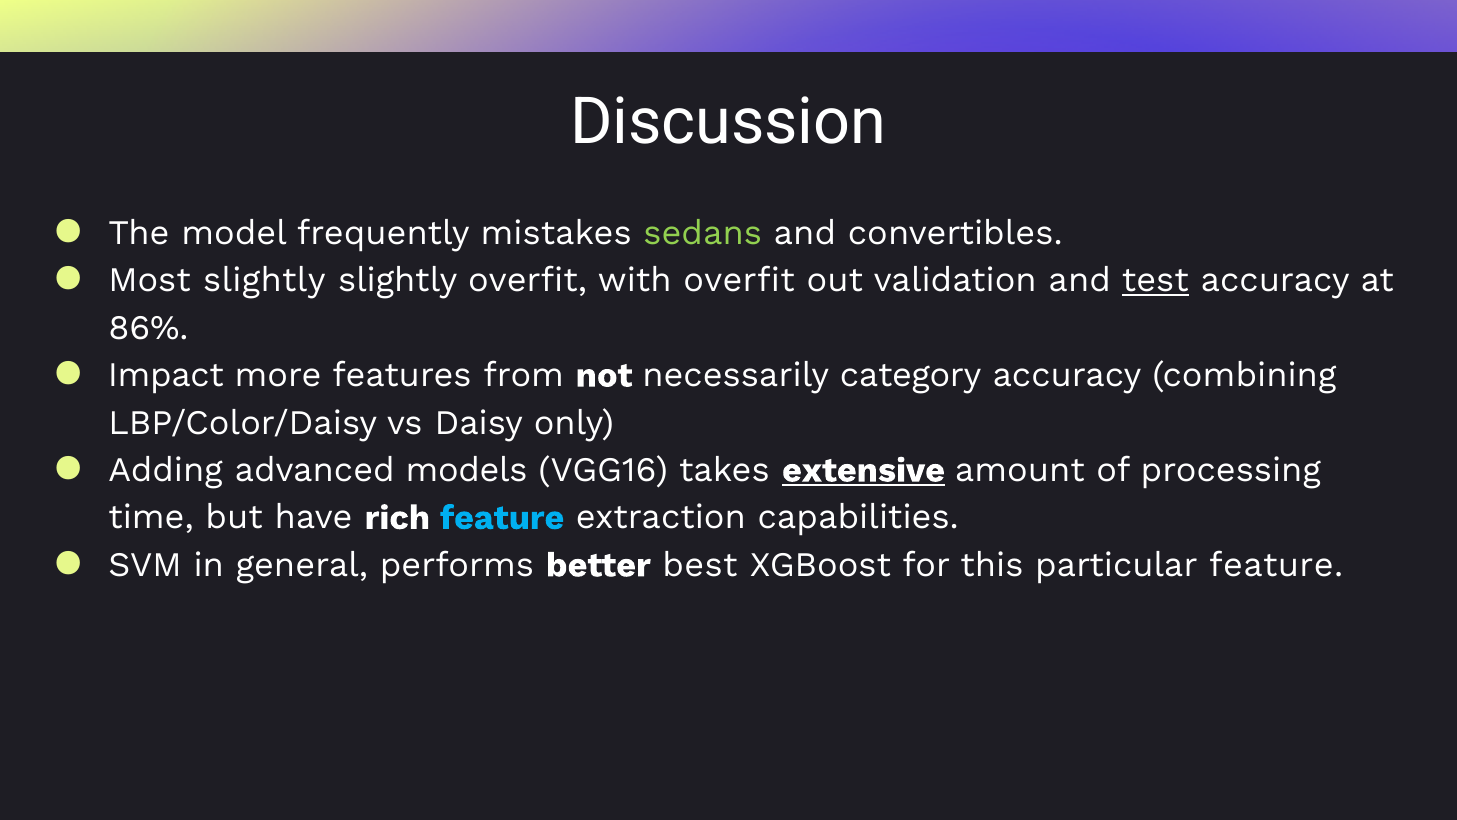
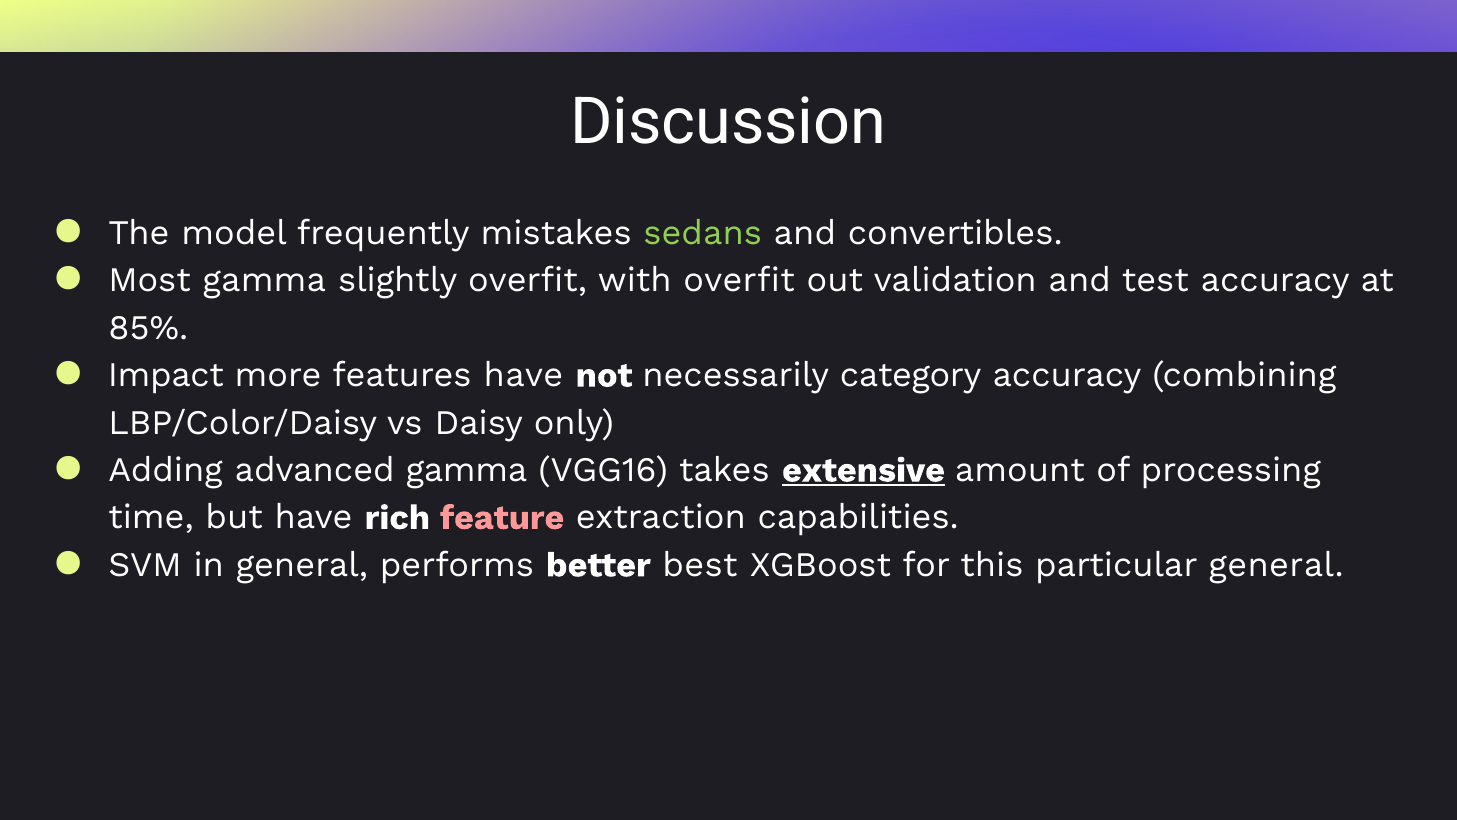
Most slightly: slightly -> gamma
test underline: present -> none
86%: 86% -> 85%
features from: from -> have
advanced models: models -> gamma
feature at (502, 517) colour: light blue -> pink
particular feature: feature -> general
